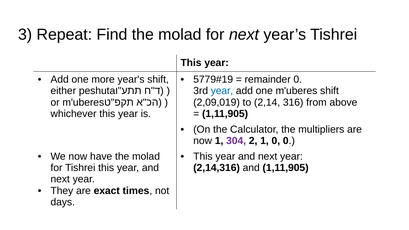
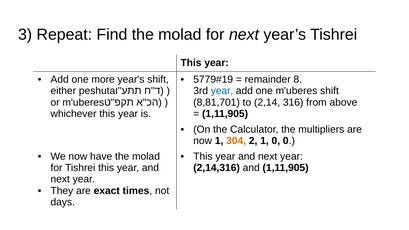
remainder 0: 0 -> 8
2,09,019: 2,09,019 -> 8,81,701
304 colour: purple -> orange
